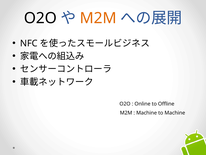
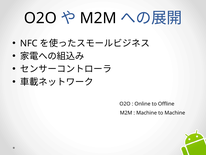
M2M at (98, 18) colour: orange -> black
